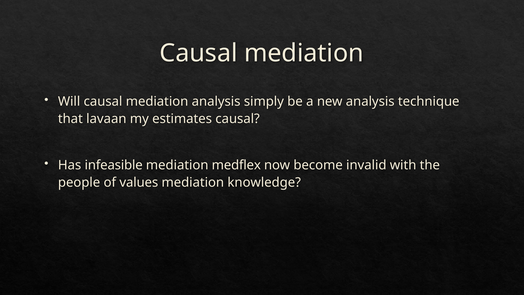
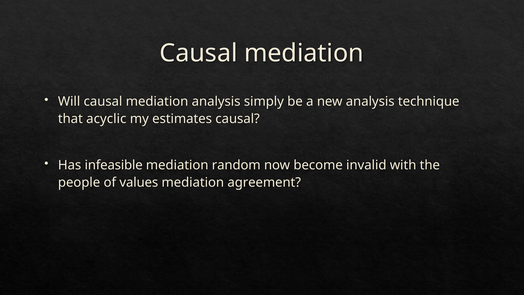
lavaan: lavaan -> acyclic
medflex: medflex -> random
knowledge: knowledge -> agreement
